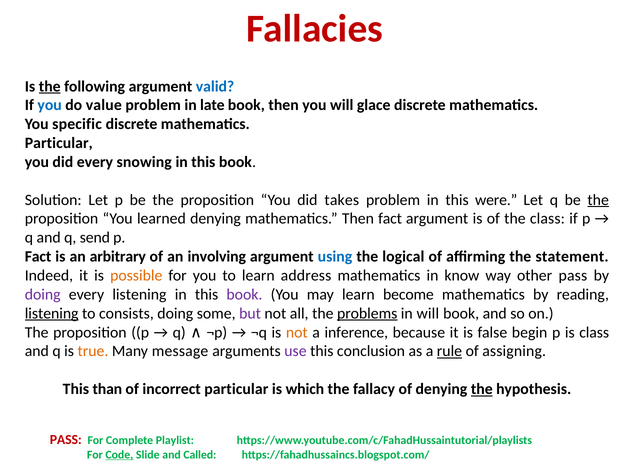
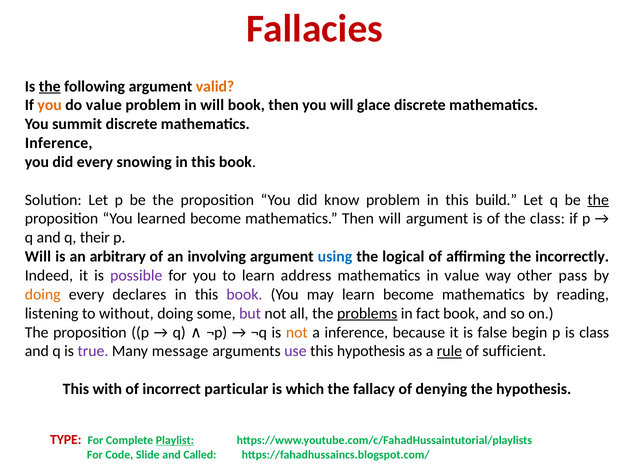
valid colour: blue -> orange
you at (50, 105) colour: blue -> orange
in late: late -> will
specific: specific -> summit
Particular at (59, 143): Particular -> Inference
takes: takes -> know
were: were -> build
learned denying: denying -> become
Then fact: fact -> will
send: send -> their
Fact at (38, 256): Fact -> Will
statement: statement -> incorrectly
possible colour: orange -> purple
in know: know -> value
doing at (43, 294) colour: purple -> orange
every listening: listening -> declares
listening at (52, 313) underline: present -> none
consists: consists -> without
in will: will -> fact
true colour: orange -> purple
this conclusion: conclusion -> hypothesis
assigning: assigning -> sufficient
than: than -> with
the at (482, 389) underline: present -> none
PASS at (66, 439): PASS -> TYPE
Playlist underline: none -> present
Code underline: present -> none
